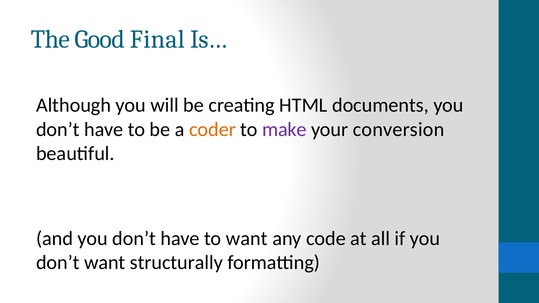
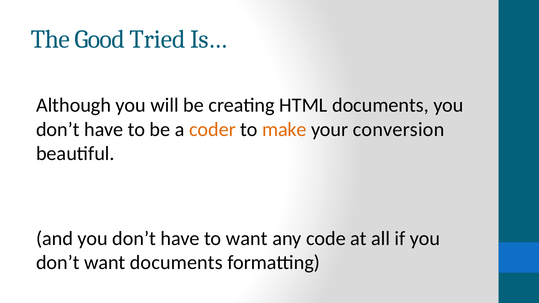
Final: Final -> Tried
make colour: purple -> orange
want structurally: structurally -> documents
